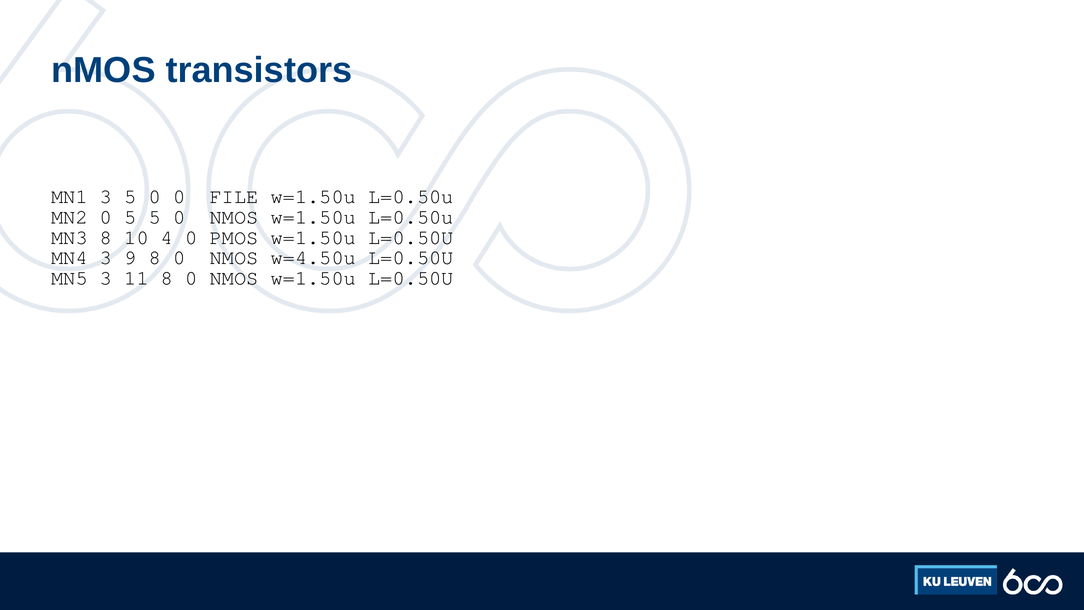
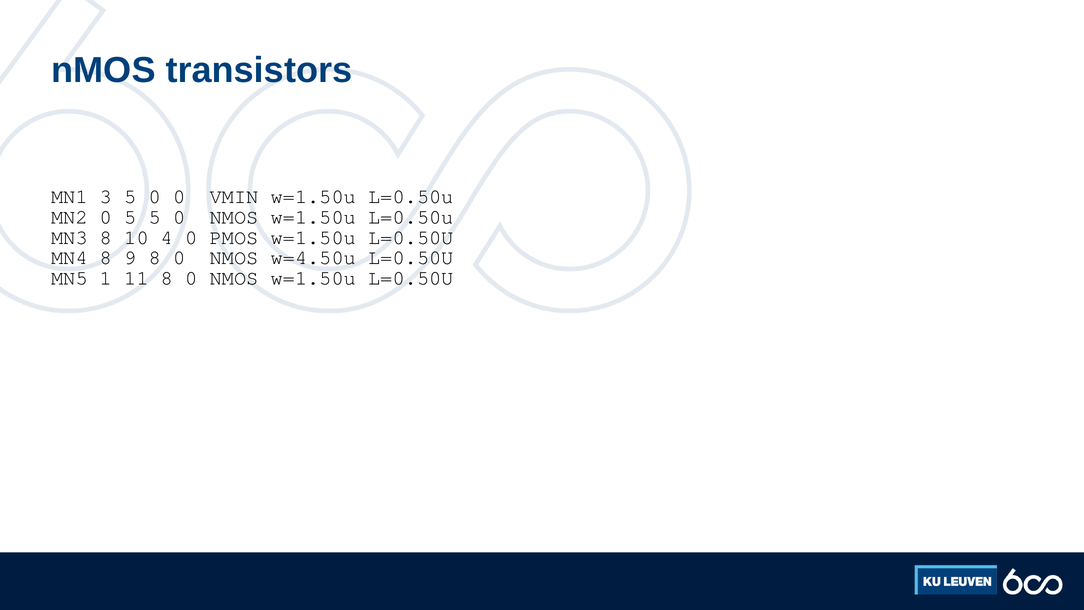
FILE: FILE -> VMIN
MN4 3: 3 -> 8
MN5 3: 3 -> 1
